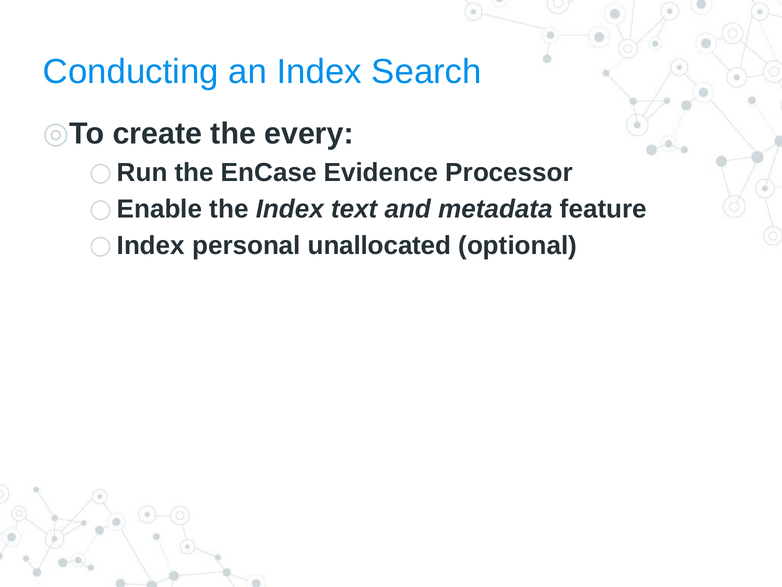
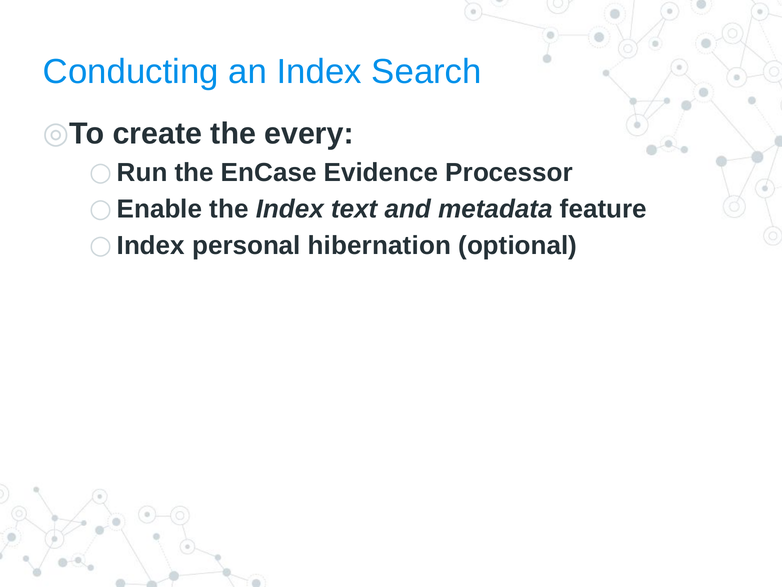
unallocated: unallocated -> hibernation
